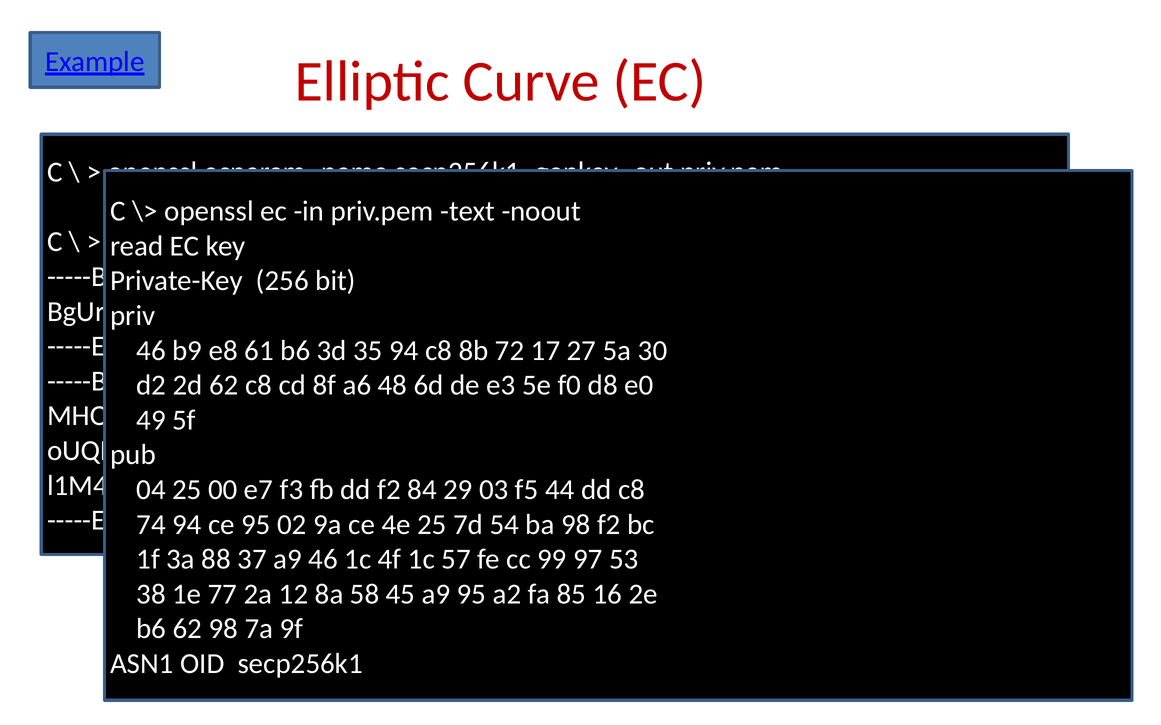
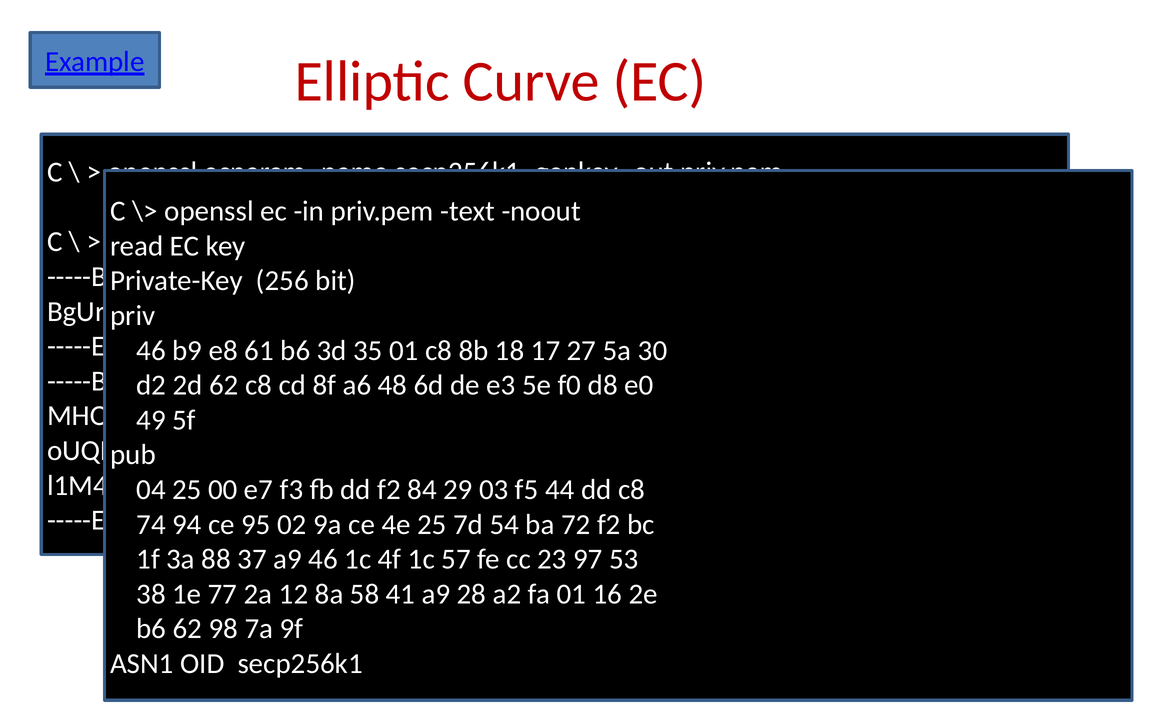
94 at (404, 351): 94 -> 01
72: 72 -> 18
ba 98: 98 -> 72
99: 99 -> 23
45: 45 -> 41
a9 95: 95 -> 28
fa 85: 85 -> 01
